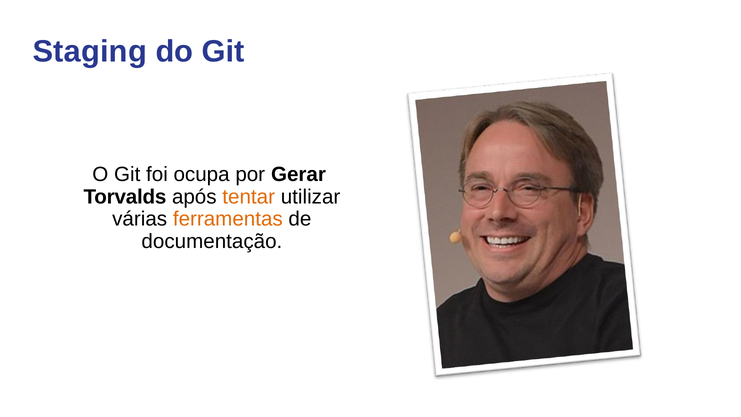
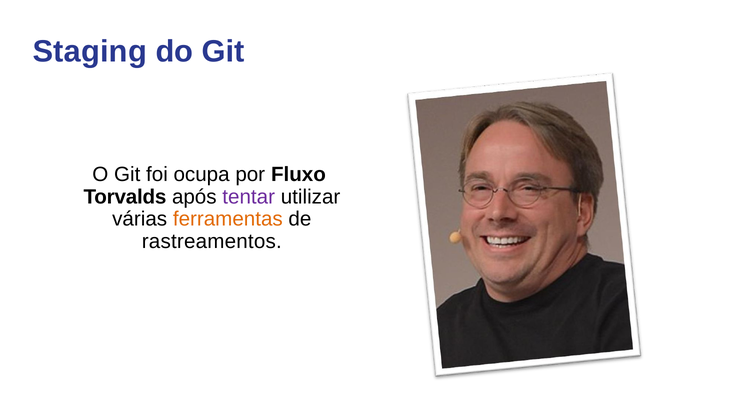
Gerar: Gerar -> Fluxo
tentar colour: orange -> purple
documentação: documentação -> rastreamentos
